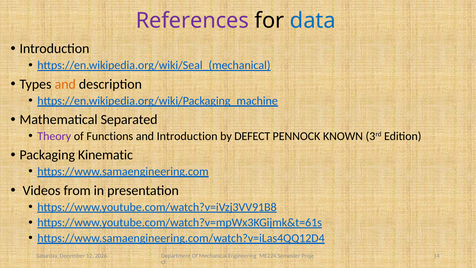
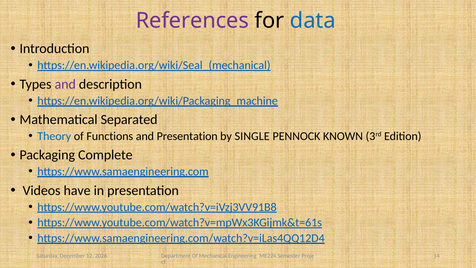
and at (65, 84) colour: orange -> purple
Theory colour: purple -> blue
and Introduction: Introduction -> Presentation
DEFECT: DEFECT -> SINGLE
Kinematic: Kinematic -> Complete
from: from -> have
